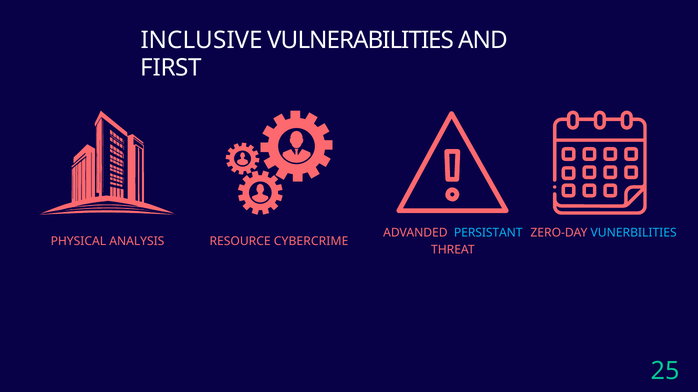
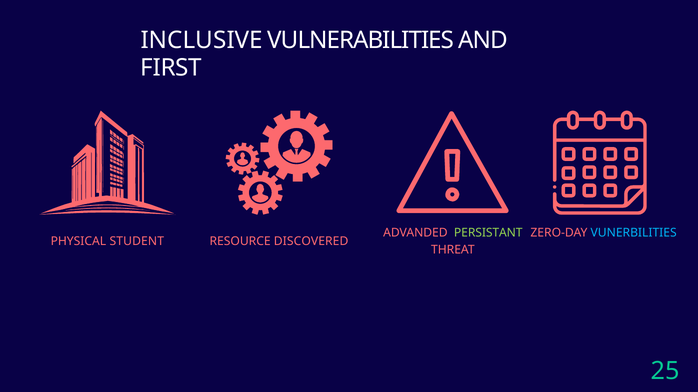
PERSISTANT colour: light blue -> light green
ANALYSIS: ANALYSIS -> STUDENT
CYBERCRIME: CYBERCRIME -> DISCOVERED
